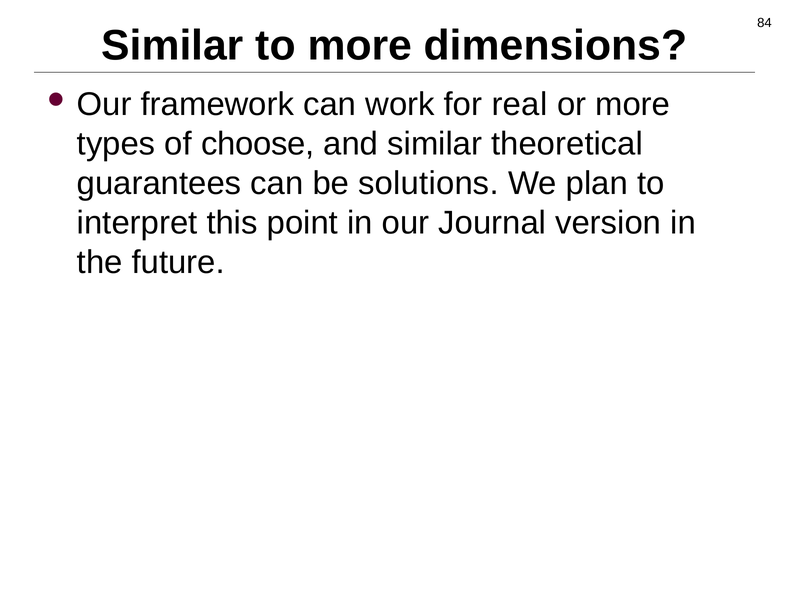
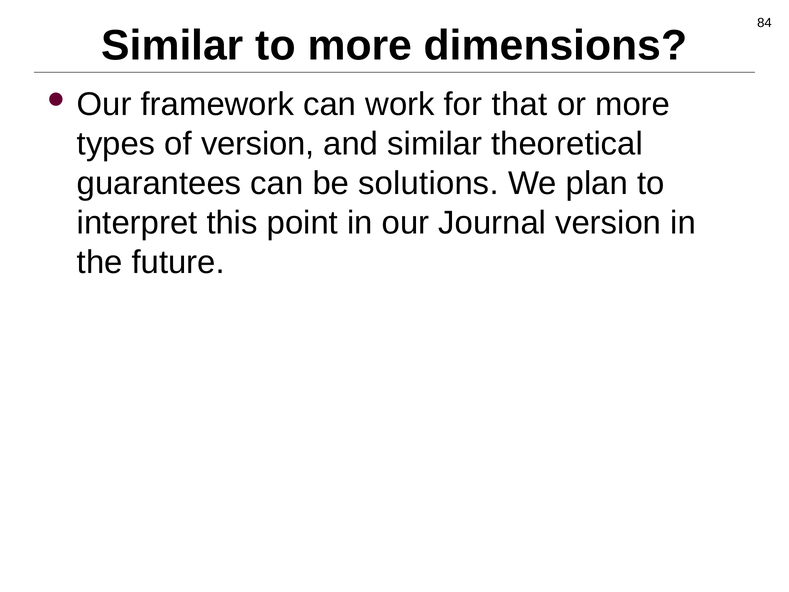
real: real -> that
of choose: choose -> version
